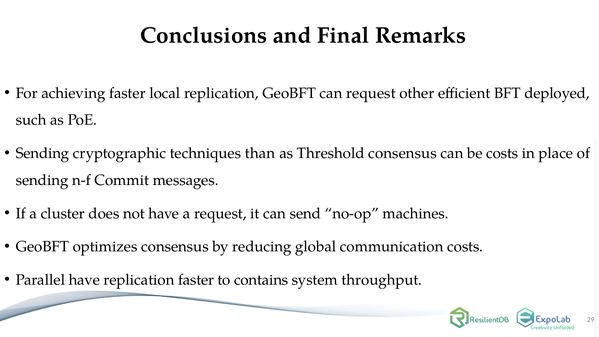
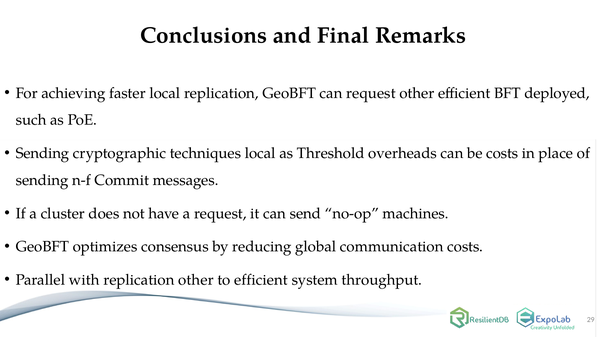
techniques than: than -> local
Threshold consensus: consensus -> overheads
Parallel have: have -> with
replication faster: faster -> other
to contains: contains -> efficient
